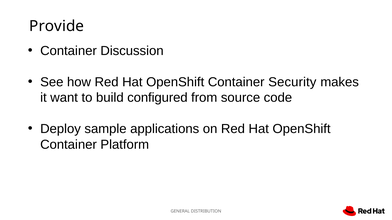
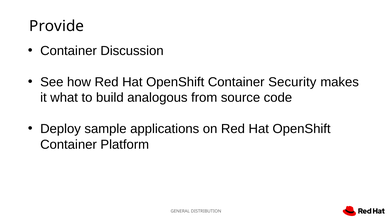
want: want -> what
configured: configured -> analogous
